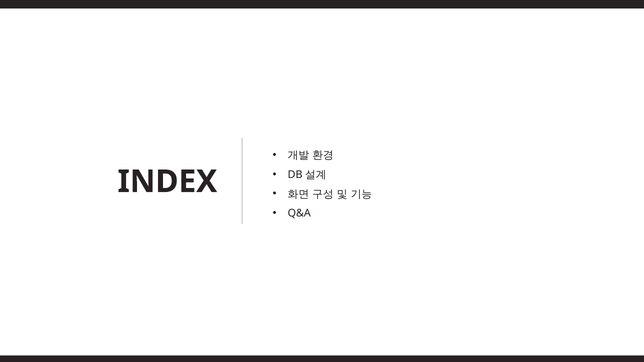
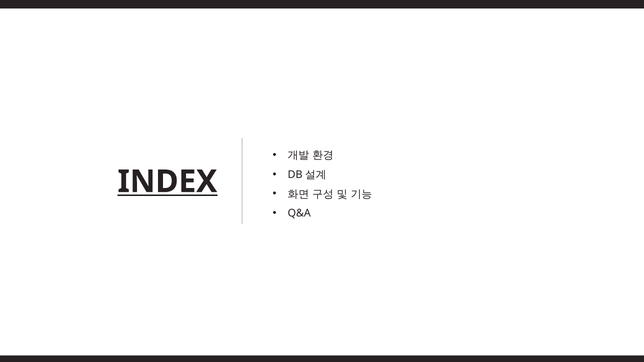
INDEX underline: none -> present
